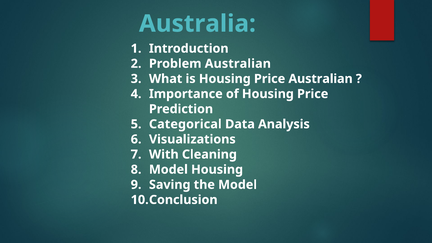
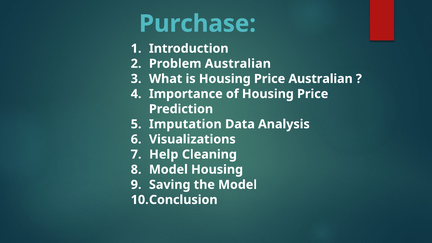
Australia: Australia -> Purchase
Categorical: Categorical -> Imputation
With: With -> Help
